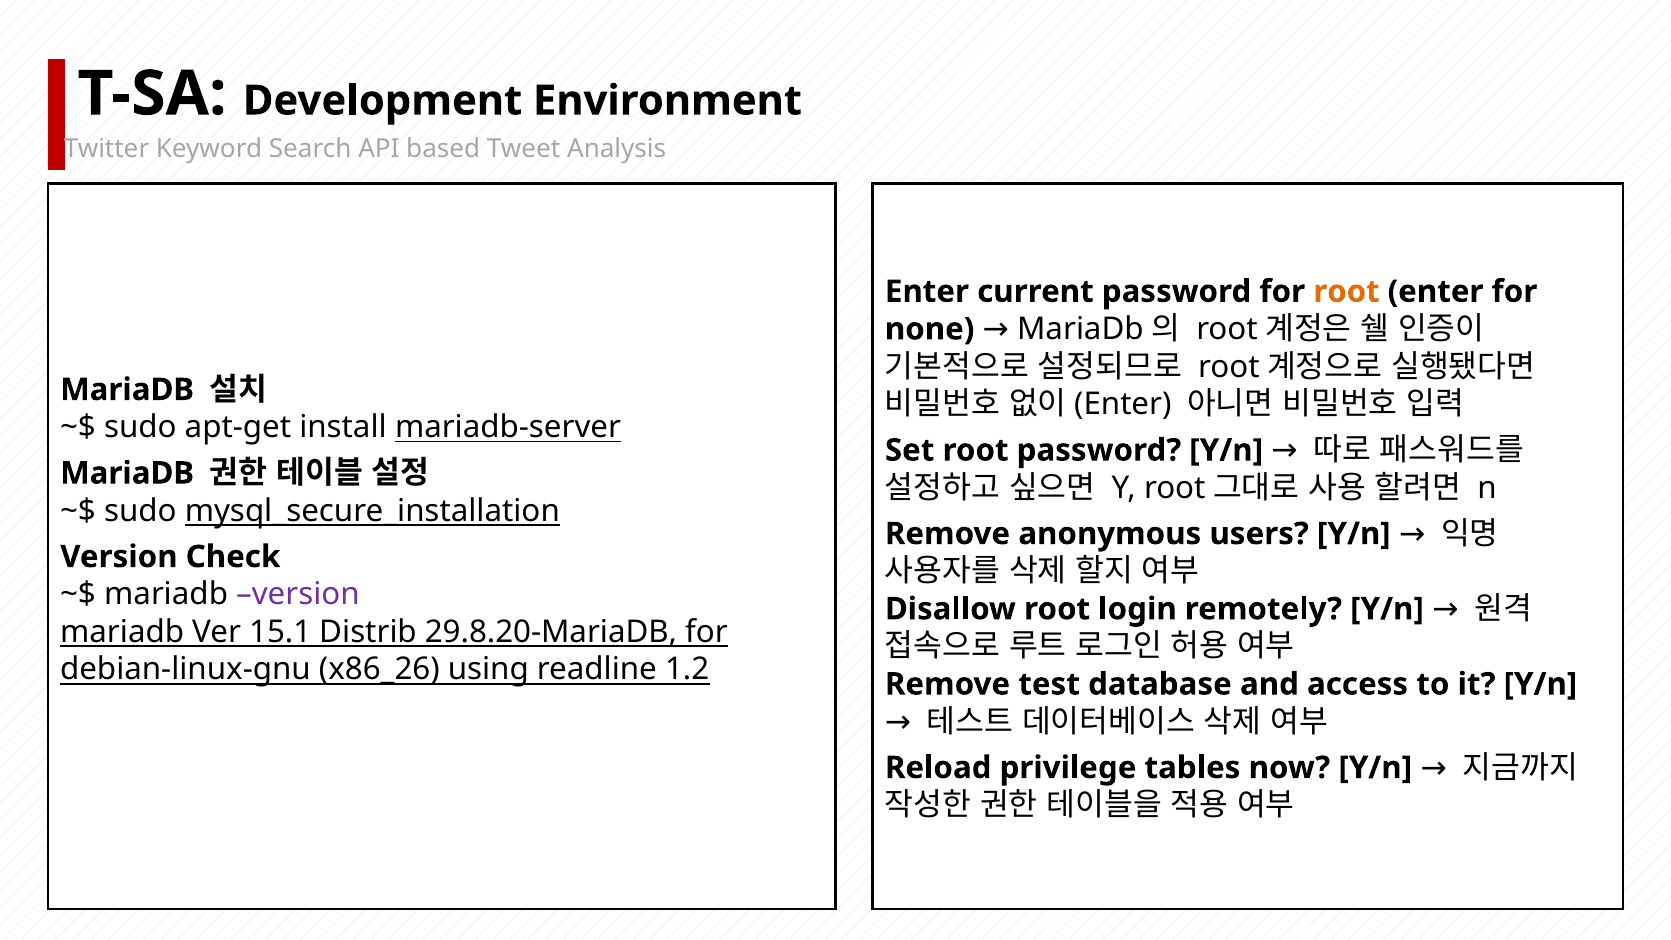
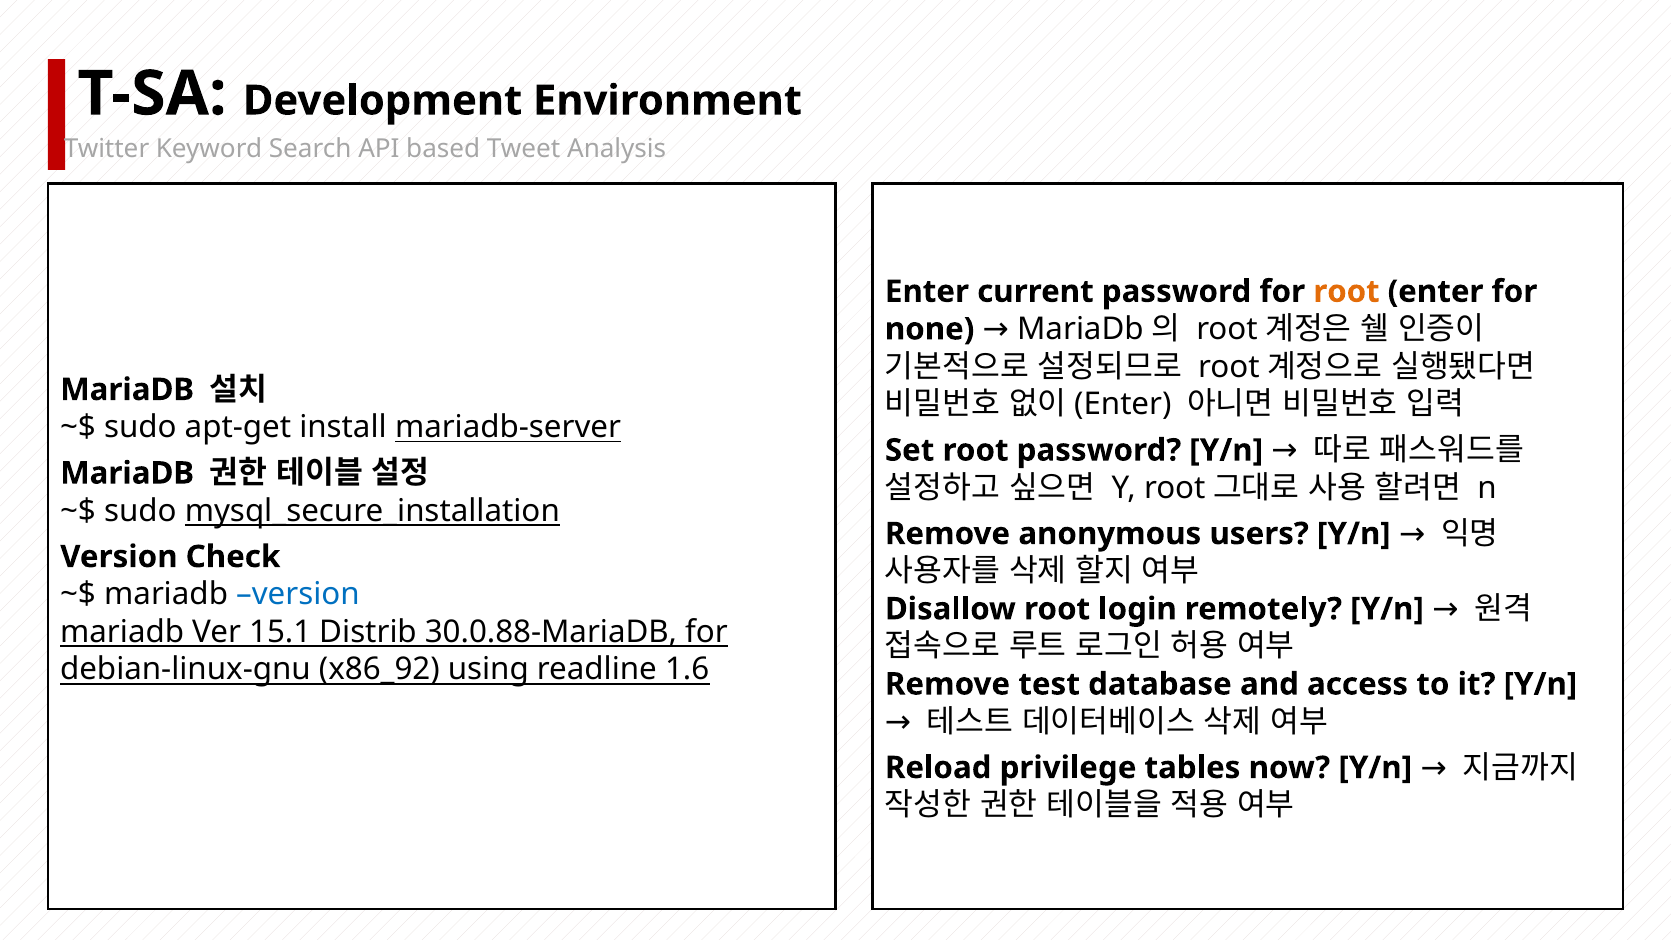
version at (298, 594) colour: purple -> blue
29.8.20-MariaDB: 29.8.20-MariaDB -> 30.0.88-MariaDB
x86_26: x86_26 -> x86_92
1.2: 1.2 -> 1.6
